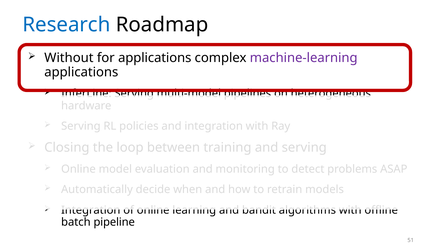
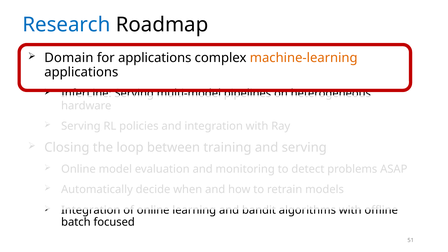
Without: Without -> Domain
machine-learning colour: purple -> orange
pipeline: pipeline -> focused
